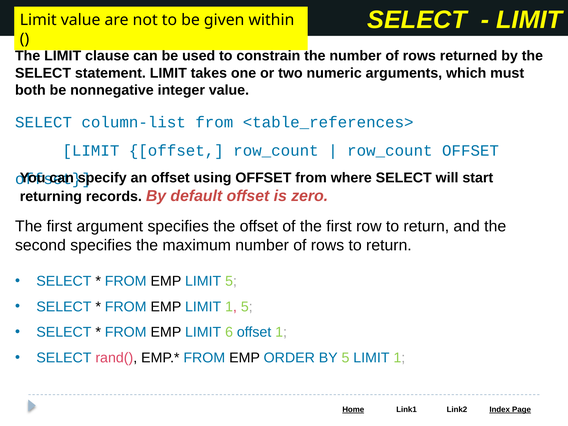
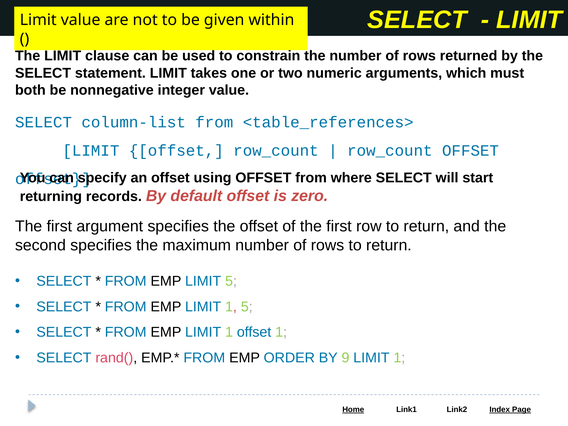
6 at (229, 332): 6 -> 1
BY 5: 5 -> 9
